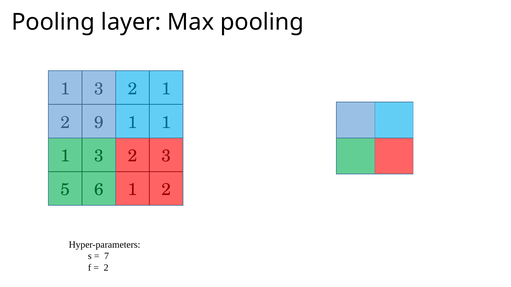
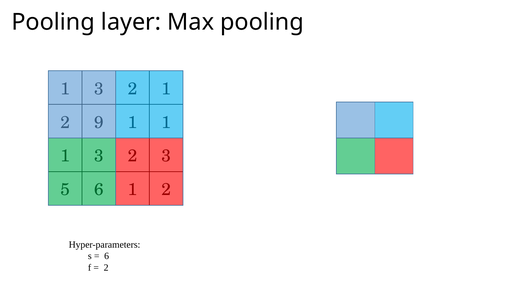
7 at (107, 256): 7 -> 6
